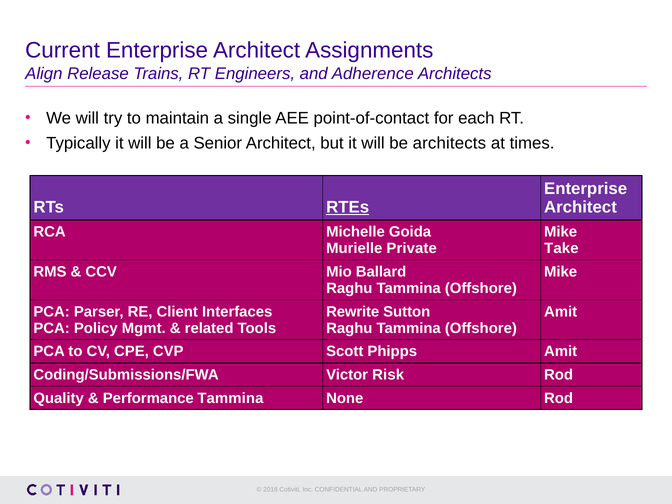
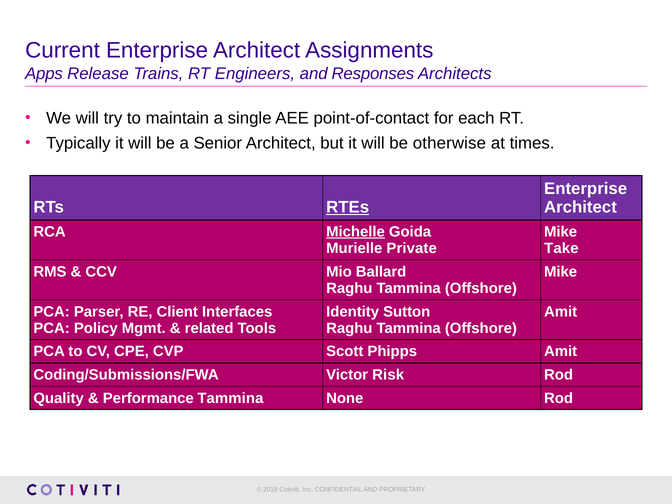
Align: Align -> Apps
Adherence: Adherence -> Responses
be architects: architects -> otherwise
Michelle underline: none -> present
Rewrite: Rewrite -> Identity
